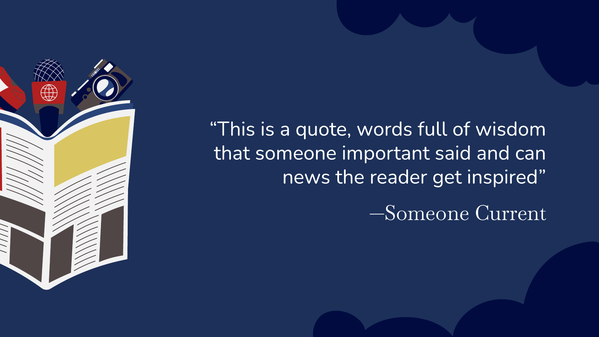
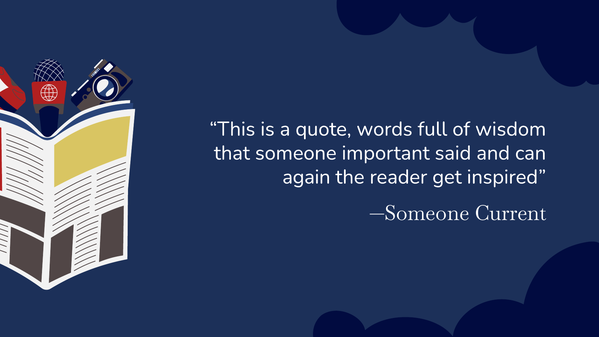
news: news -> again
